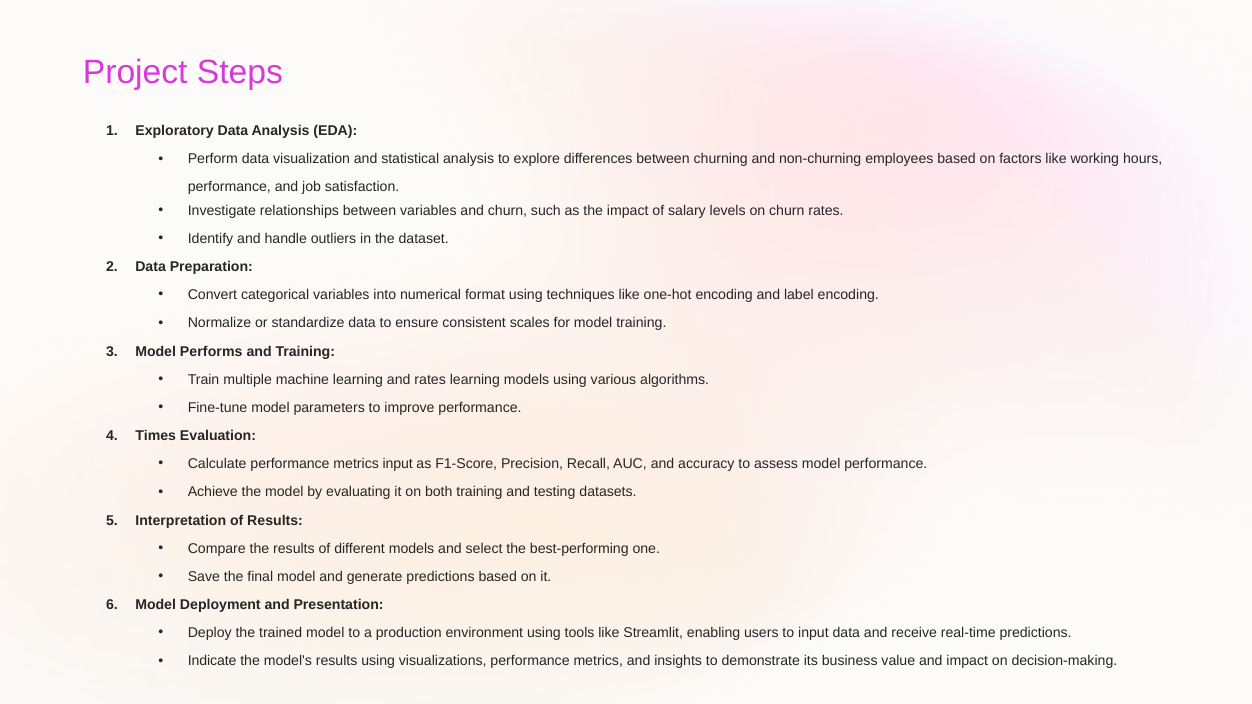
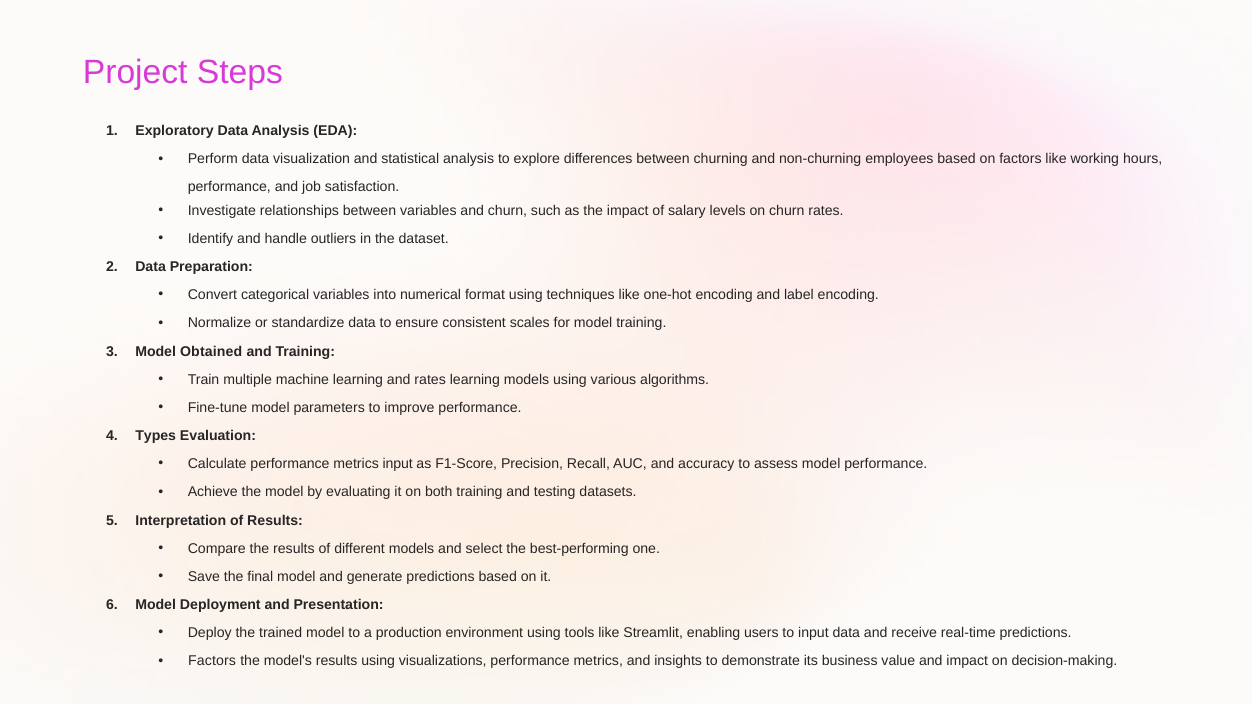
Performs: Performs -> Obtained
Times: Times -> Types
Indicate at (212, 661): Indicate -> Factors
